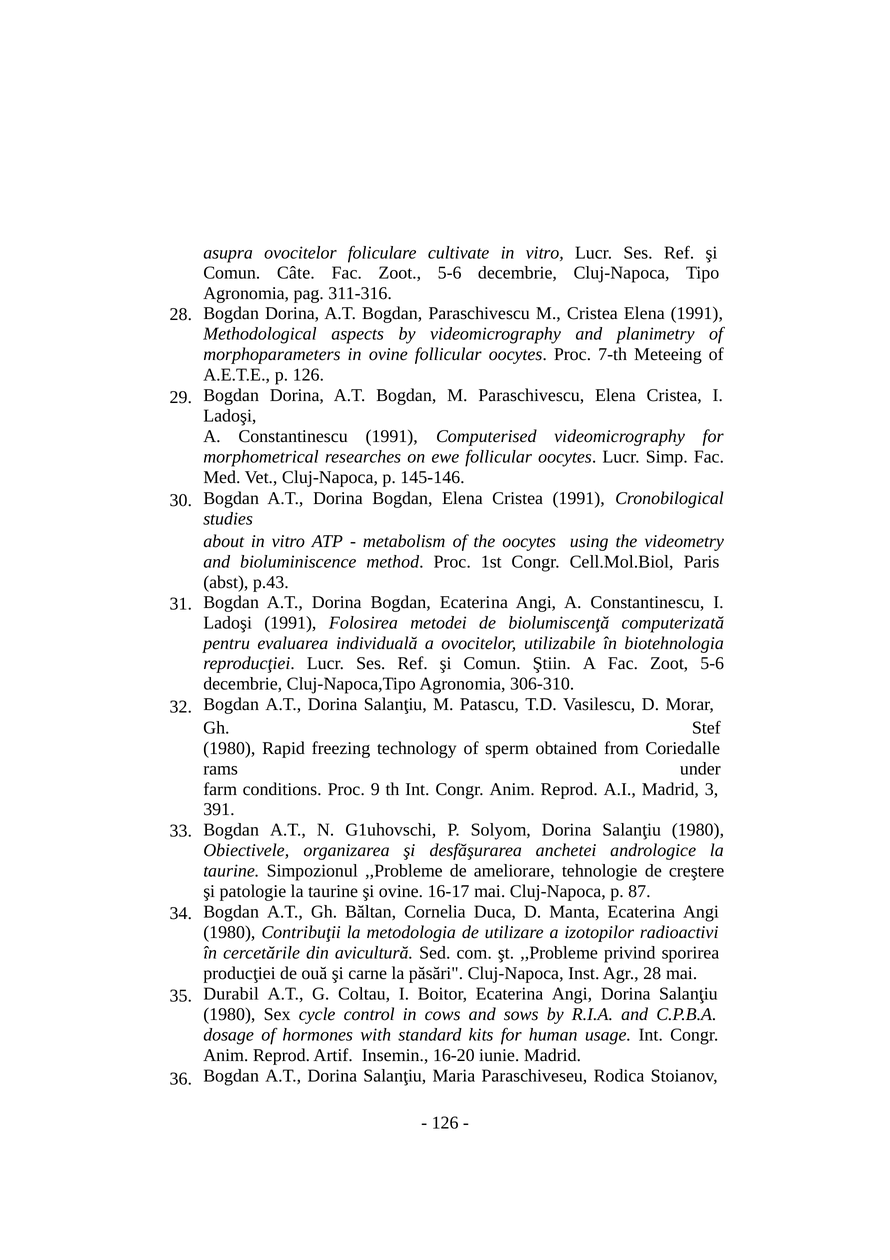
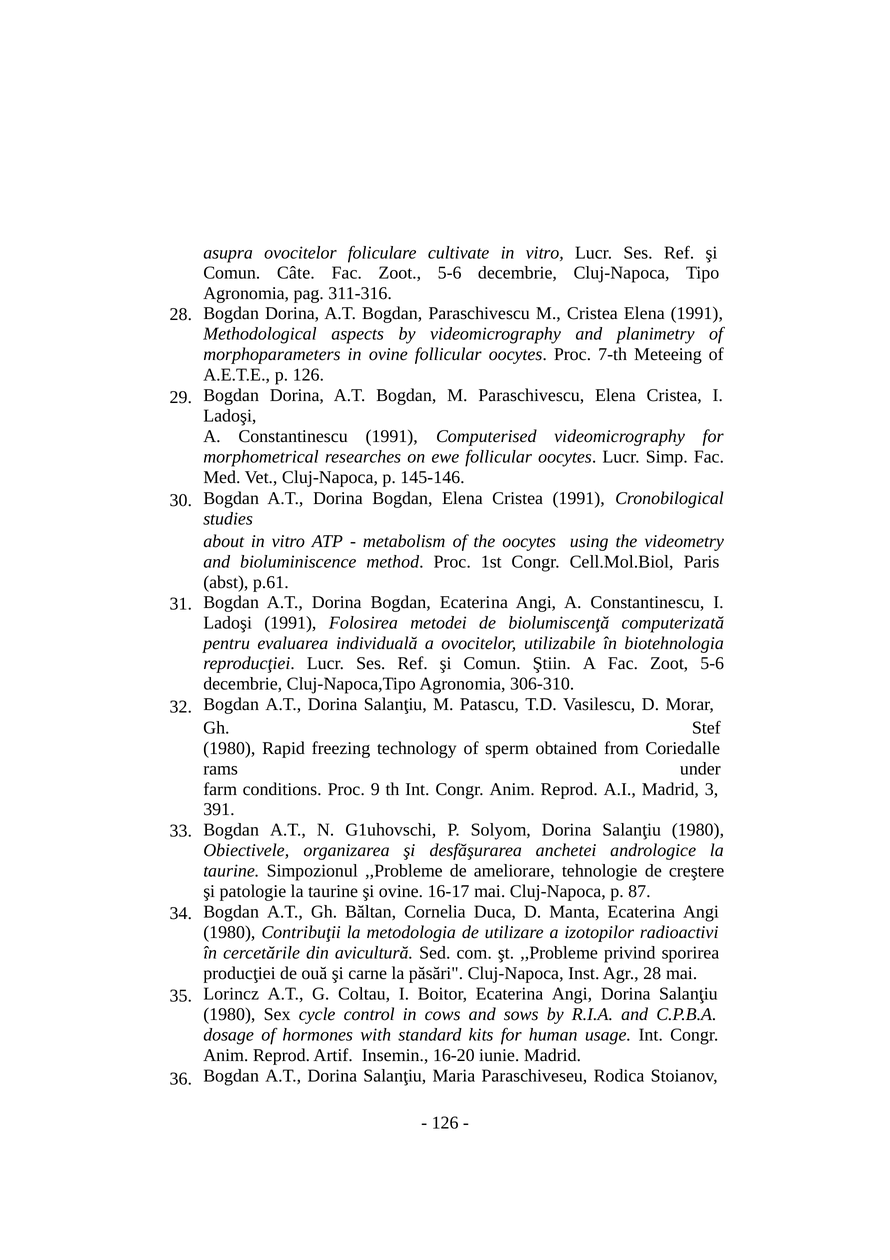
p.43: p.43 -> p.61
Durabil: Durabil -> Lorincz
